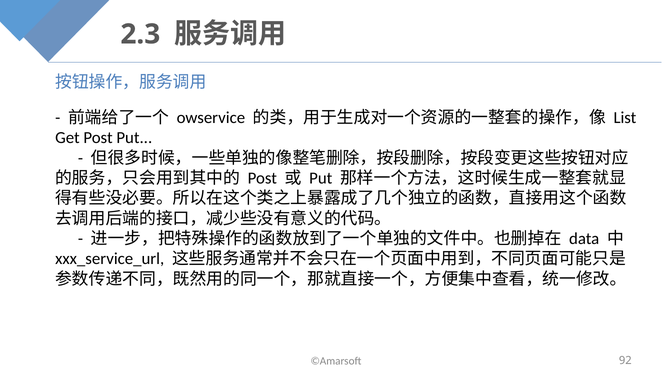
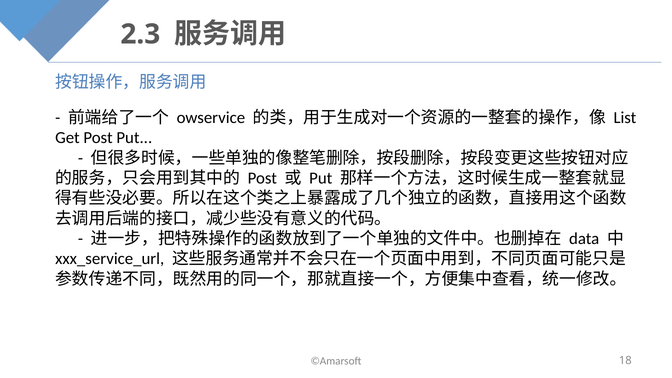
92: 92 -> 18
